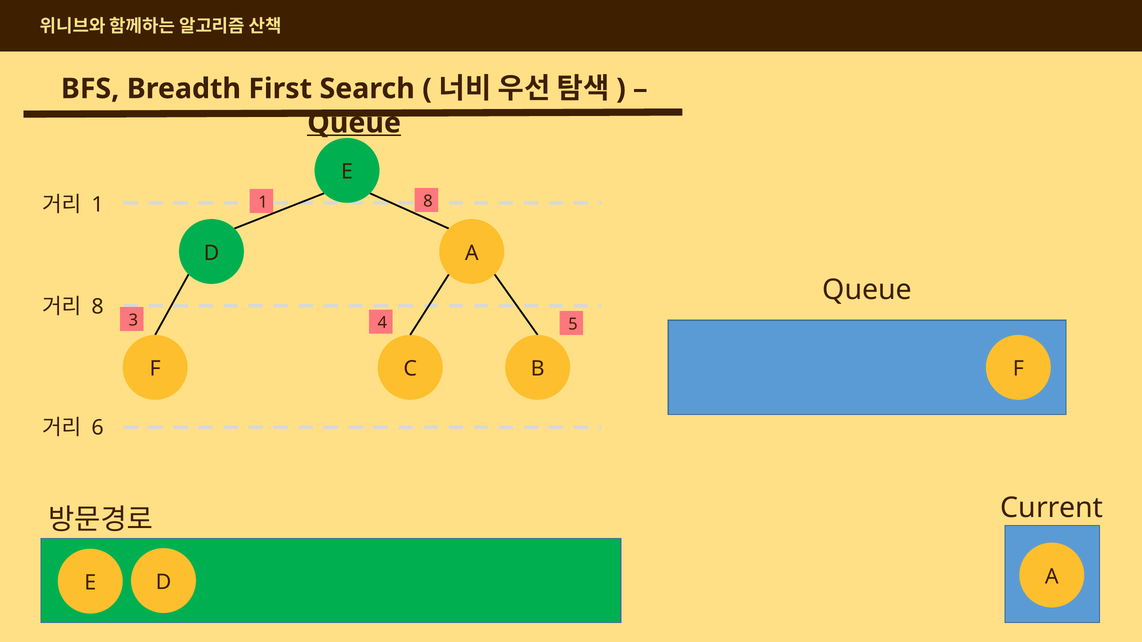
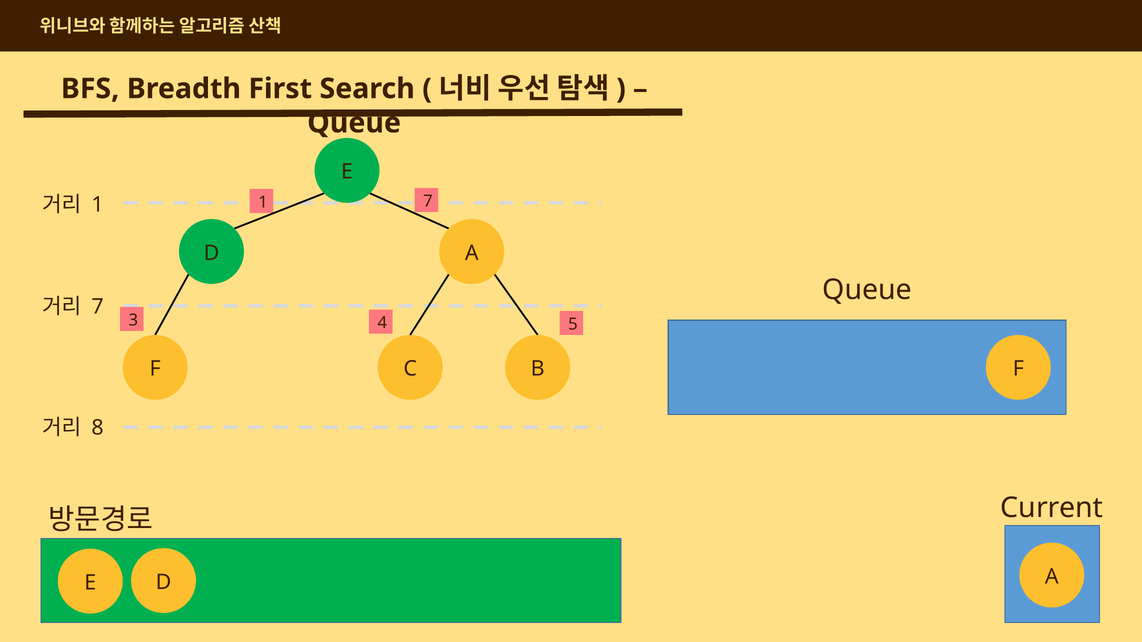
Queue at (354, 123) underline: present -> none
1 8: 8 -> 7
8 at (98, 307): 8 -> 7
6: 6 -> 8
